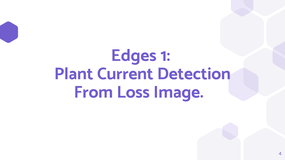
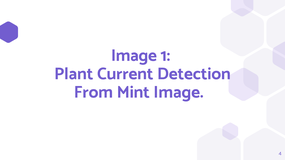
Edges at (134, 55): Edges -> Image
Loss: Loss -> Mint
